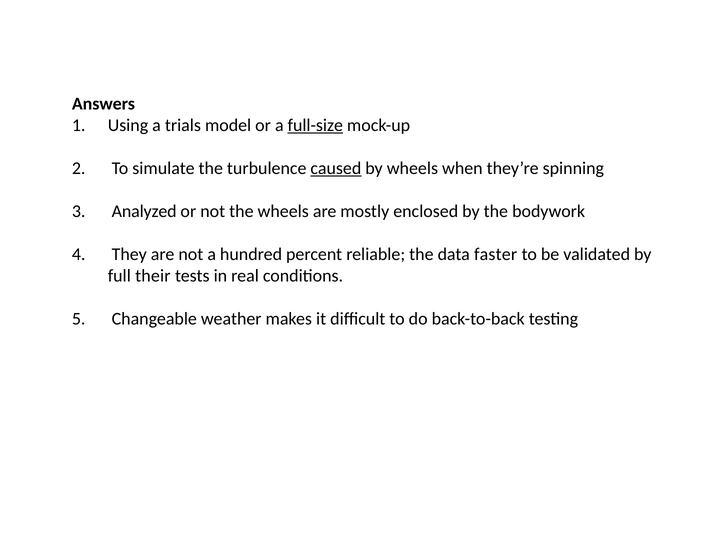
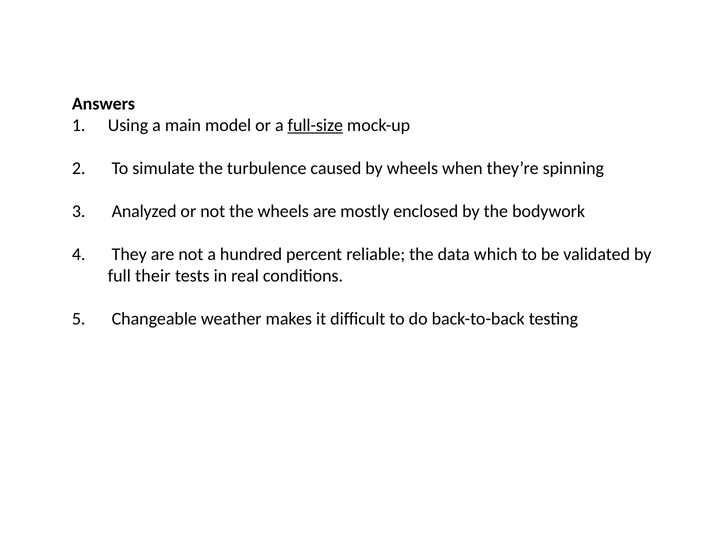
trials: trials -> main
caused underline: present -> none
faster: faster -> which
